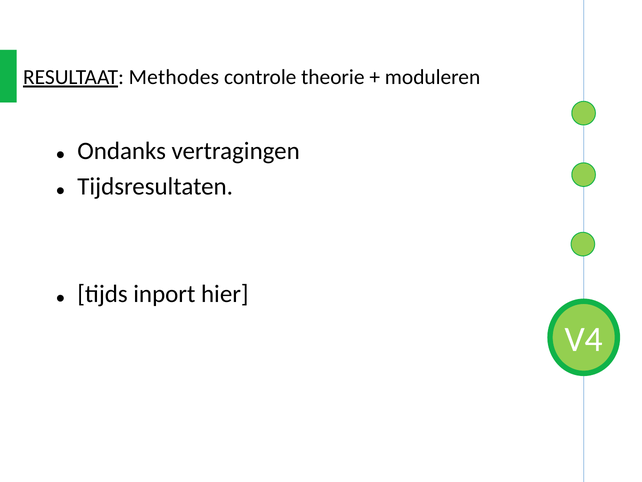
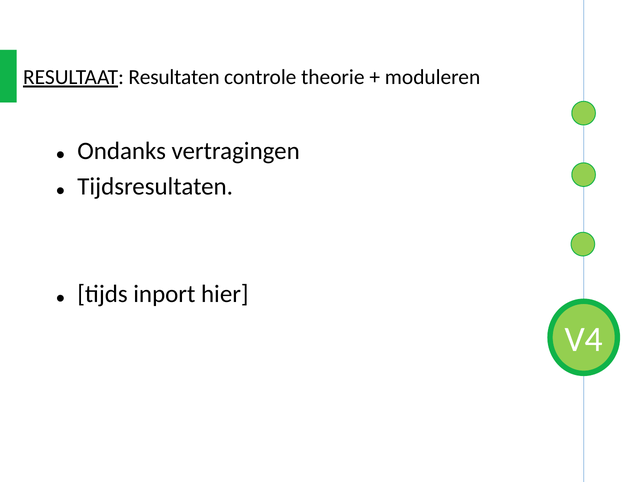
Methodes: Methodes -> Resultaten
